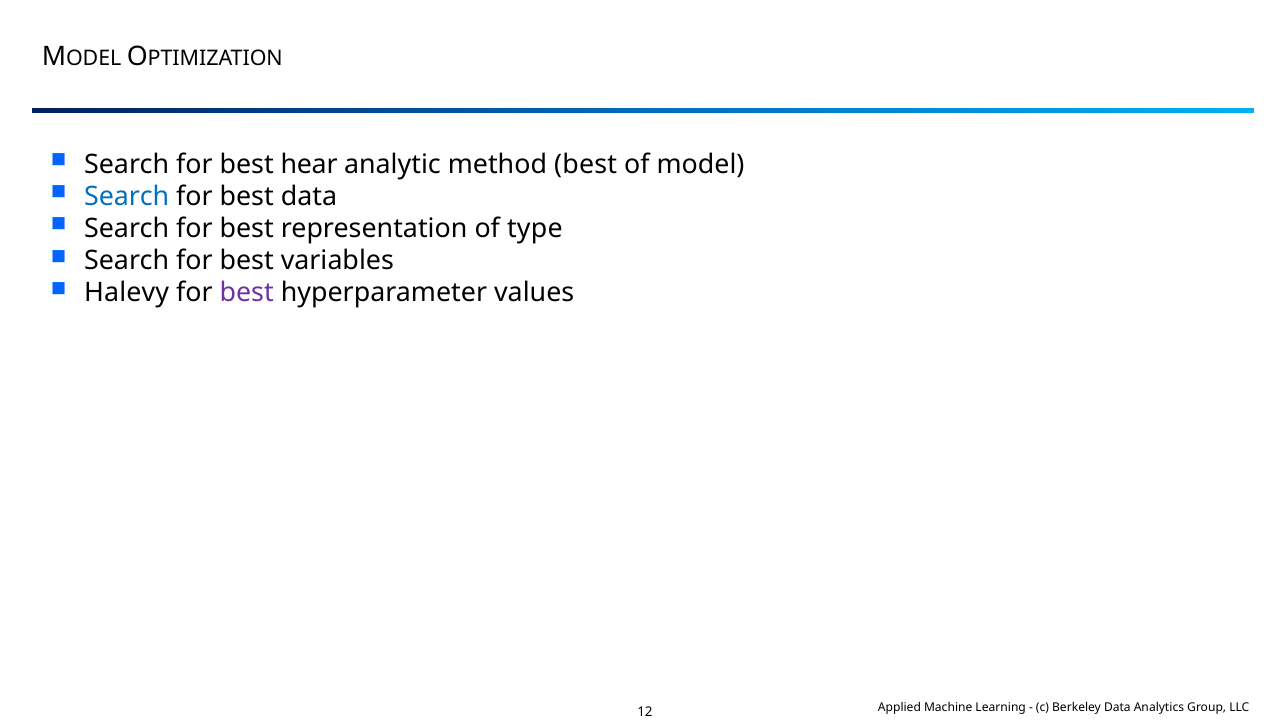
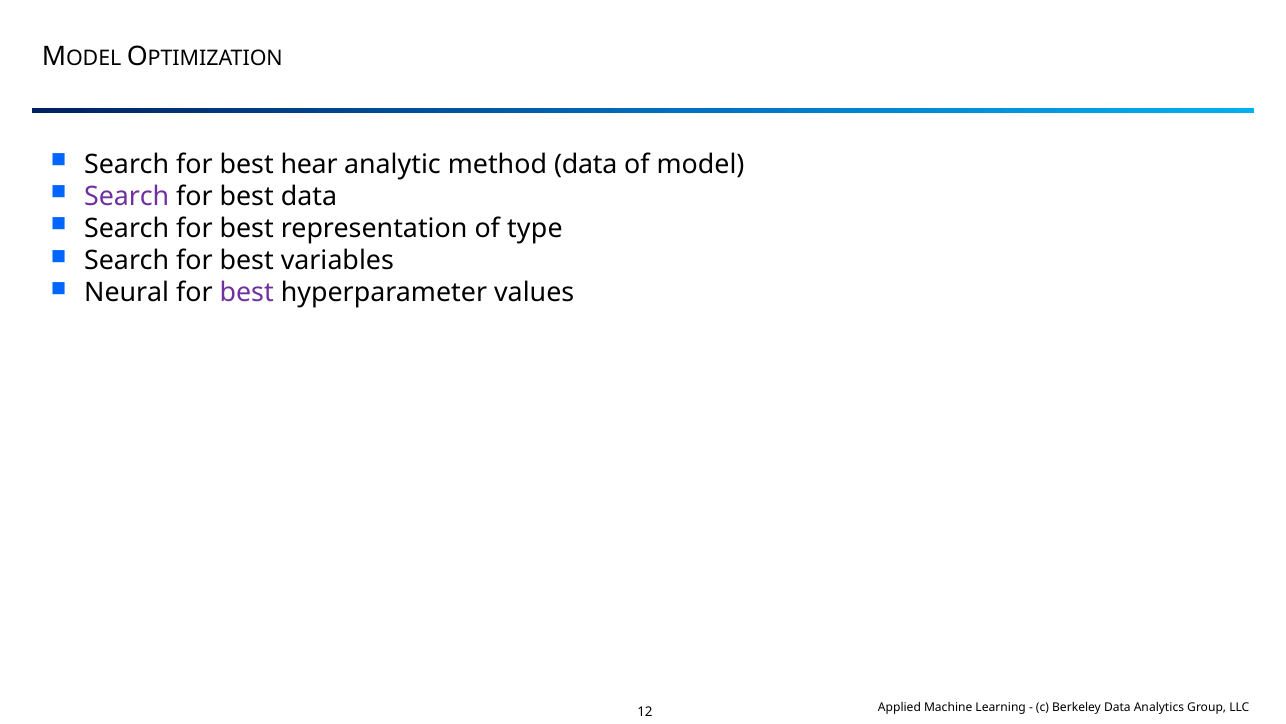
method best: best -> data
Search at (127, 196) colour: blue -> purple
Halevy: Halevy -> Neural
